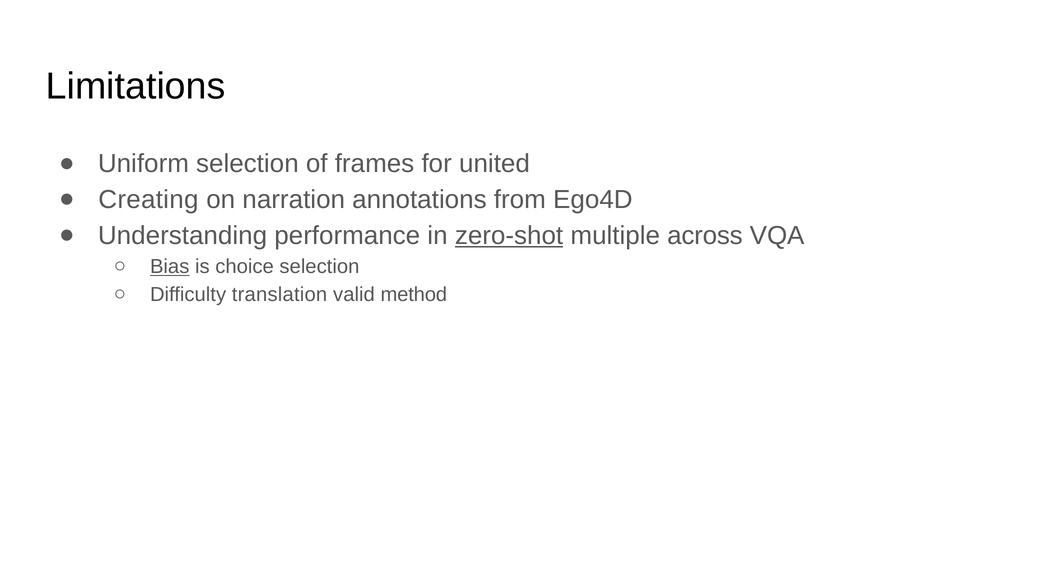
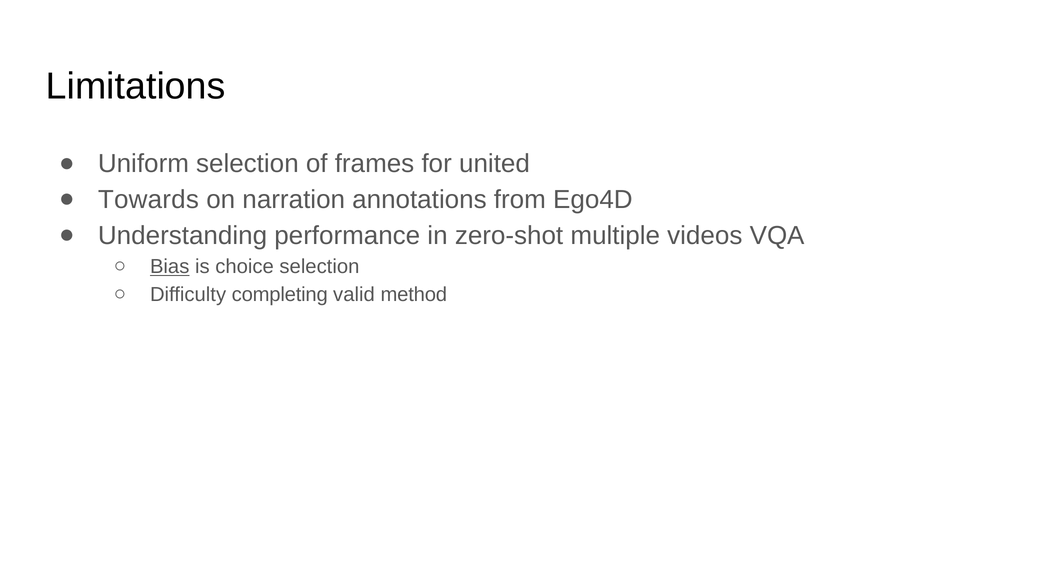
Creating: Creating -> Towards
zero-shot underline: present -> none
across: across -> videos
translation: translation -> completing
